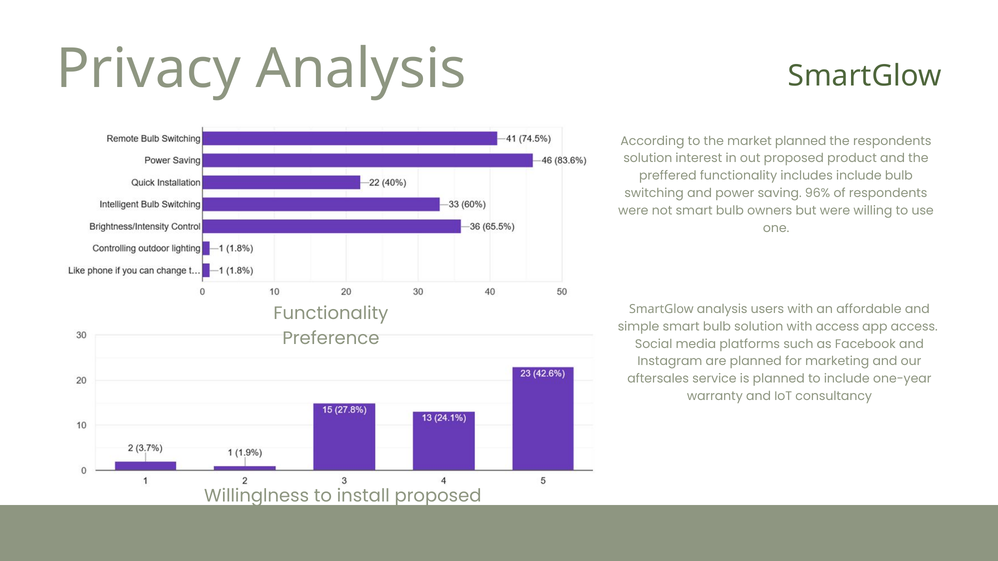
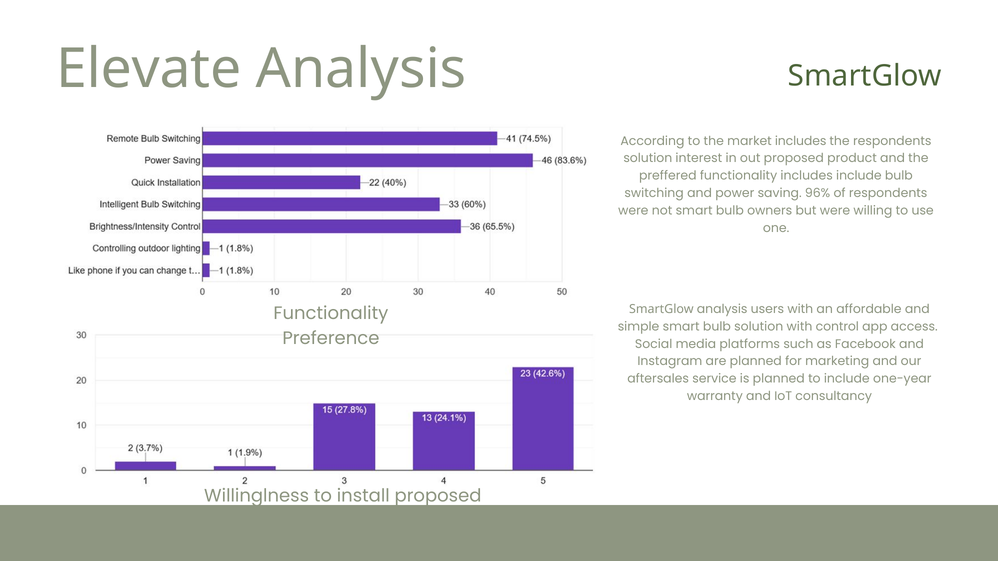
Privacy: Privacy -> Elevate
market planned: planned -> includes
with access: access -> control
